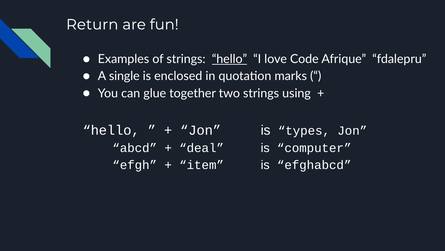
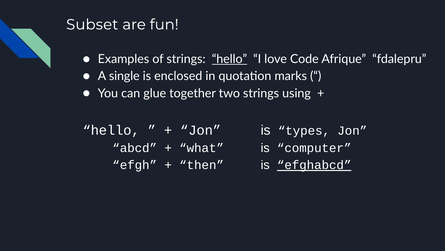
Return: Return -> Subset
deal: deal -> what
item: item -> then
efghabcd underline: none -> present
